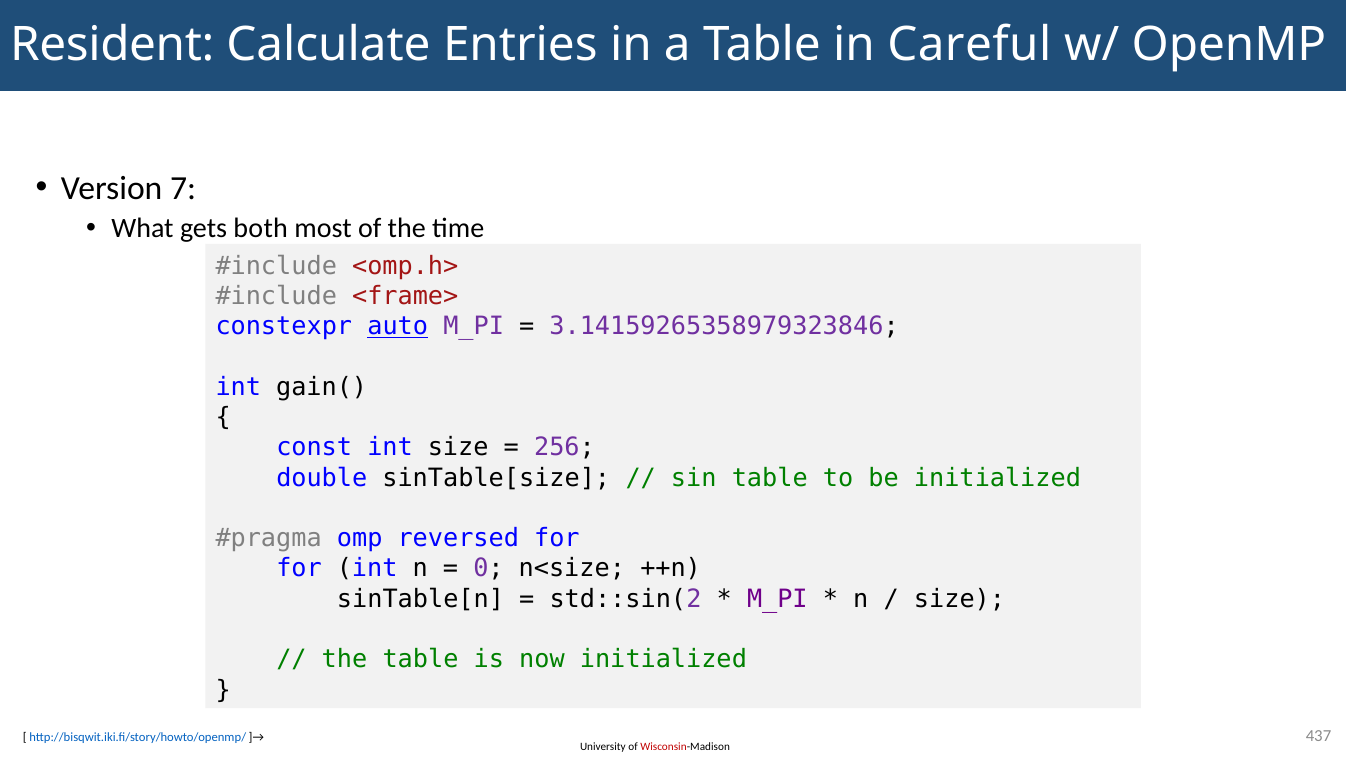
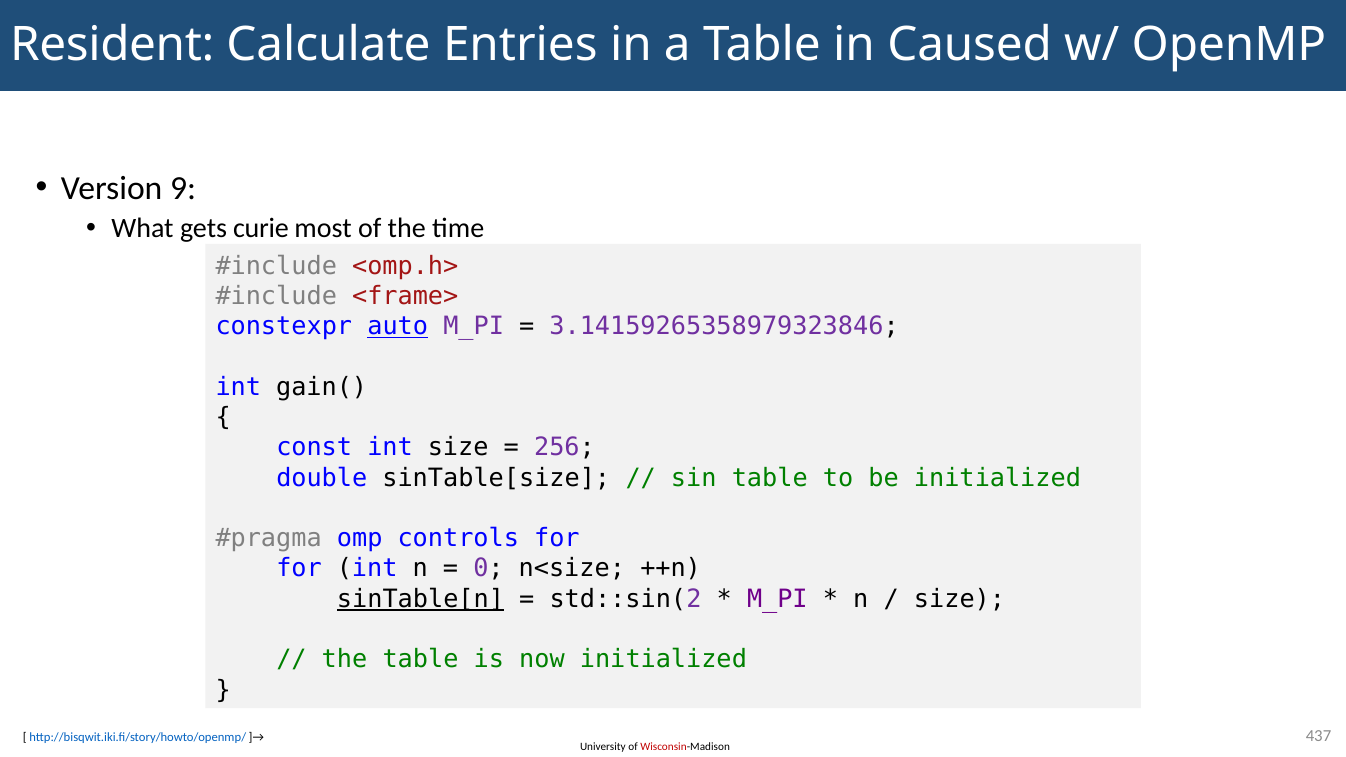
Careful: Careful -> Caused
7: 7 -> 9
both: both -> curie
reversed: reversed -> controls
sinTable[n underline: none -> present
